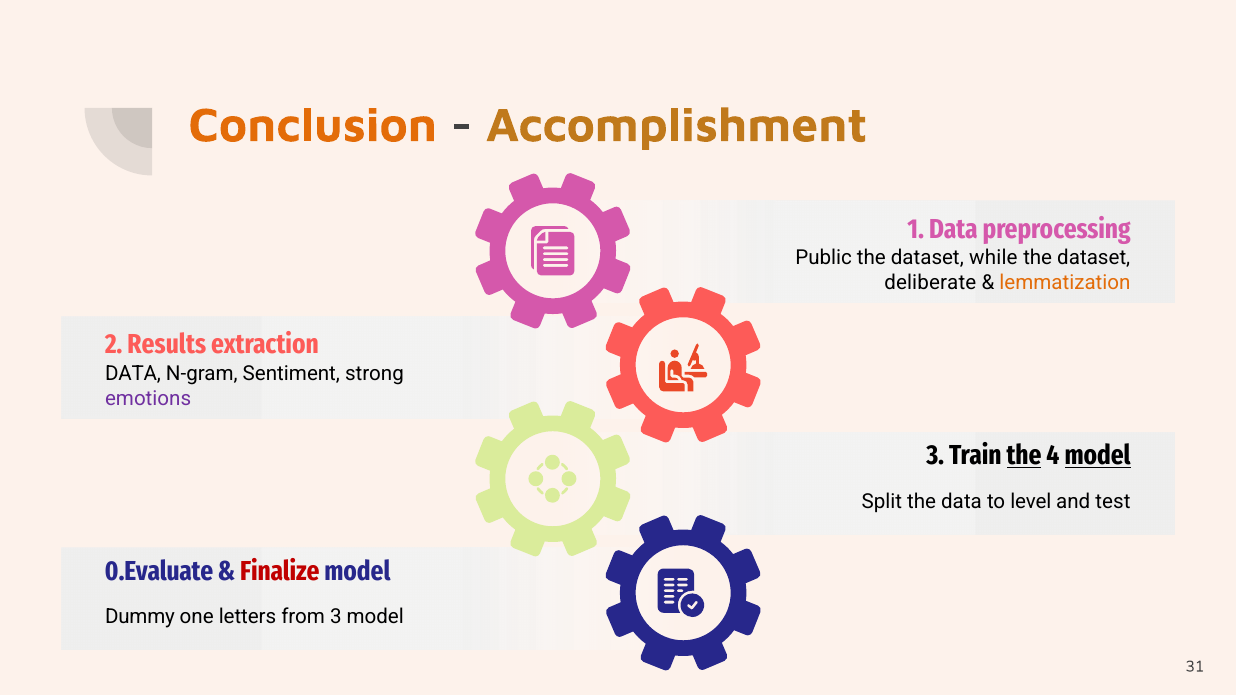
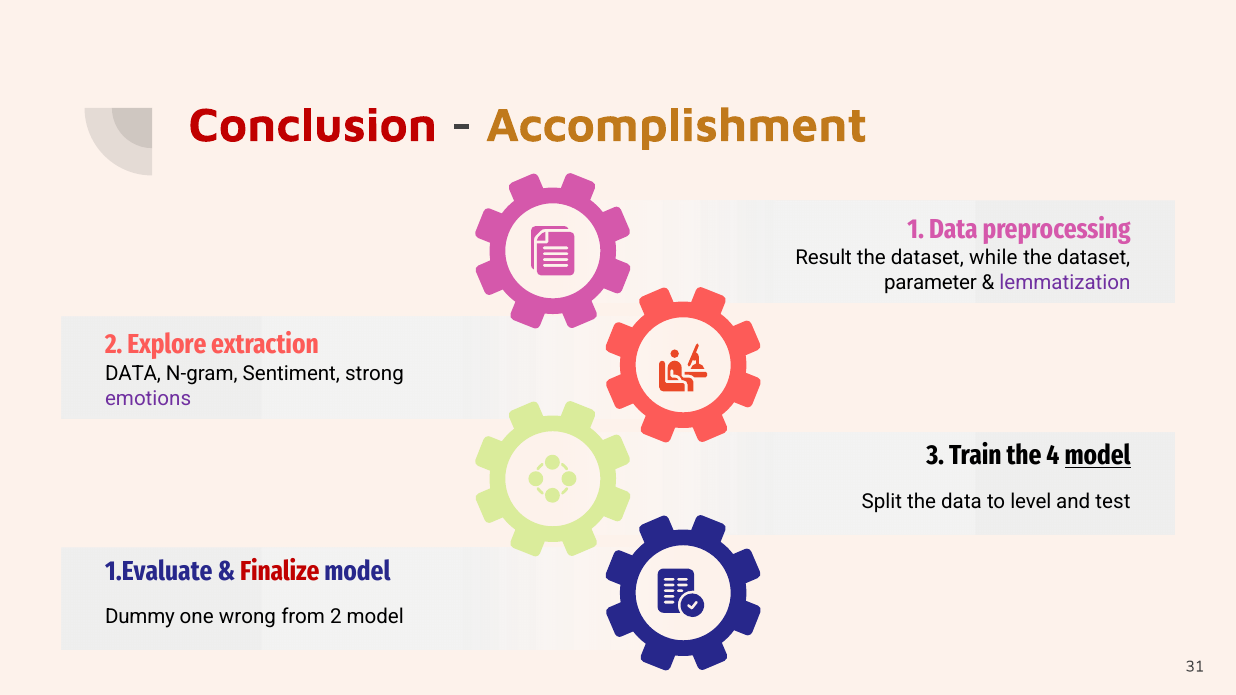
Conclusion colour: orange -> red
Public: Public -> Result
deliberate: deliberate -> parameter
lemmatization colour: orange -> purple
Results: Results -> Explore
the at (1024, 456) underline: present -> none
0.Evaluate: 0.Evaluate -> 1.Evaluate
letters: letters -> wrong
from 3: 3 -> 2
